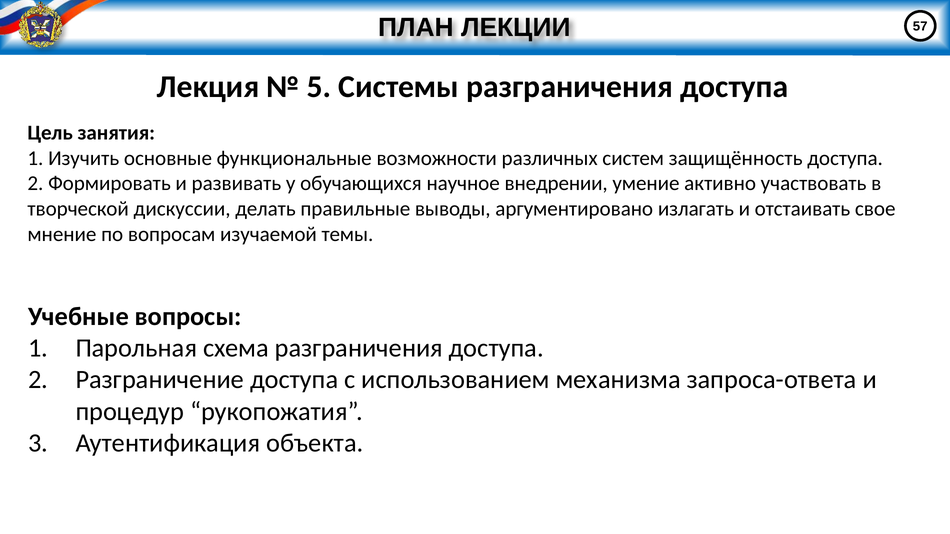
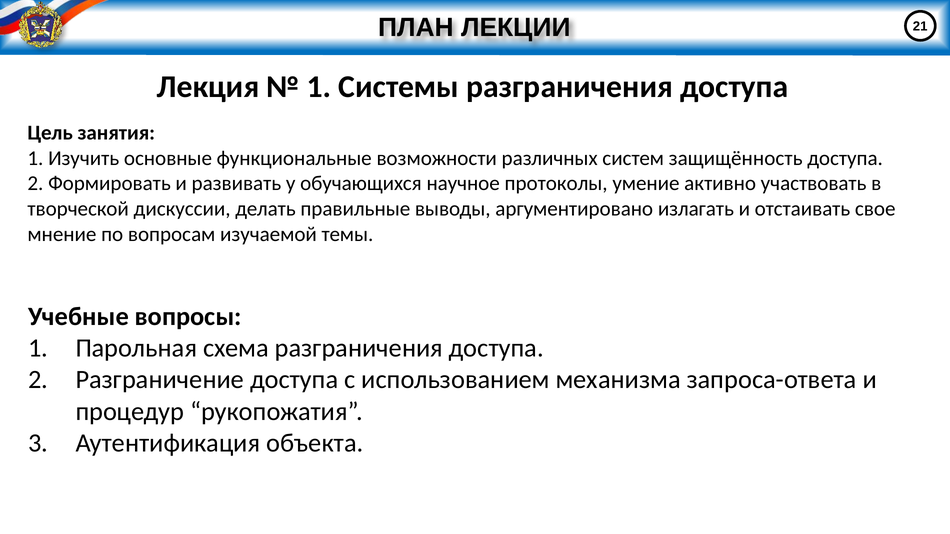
57: 57 -> 21
5 at (319, 87): 5 -> 1
внедрении: внедрении -> протоколы
